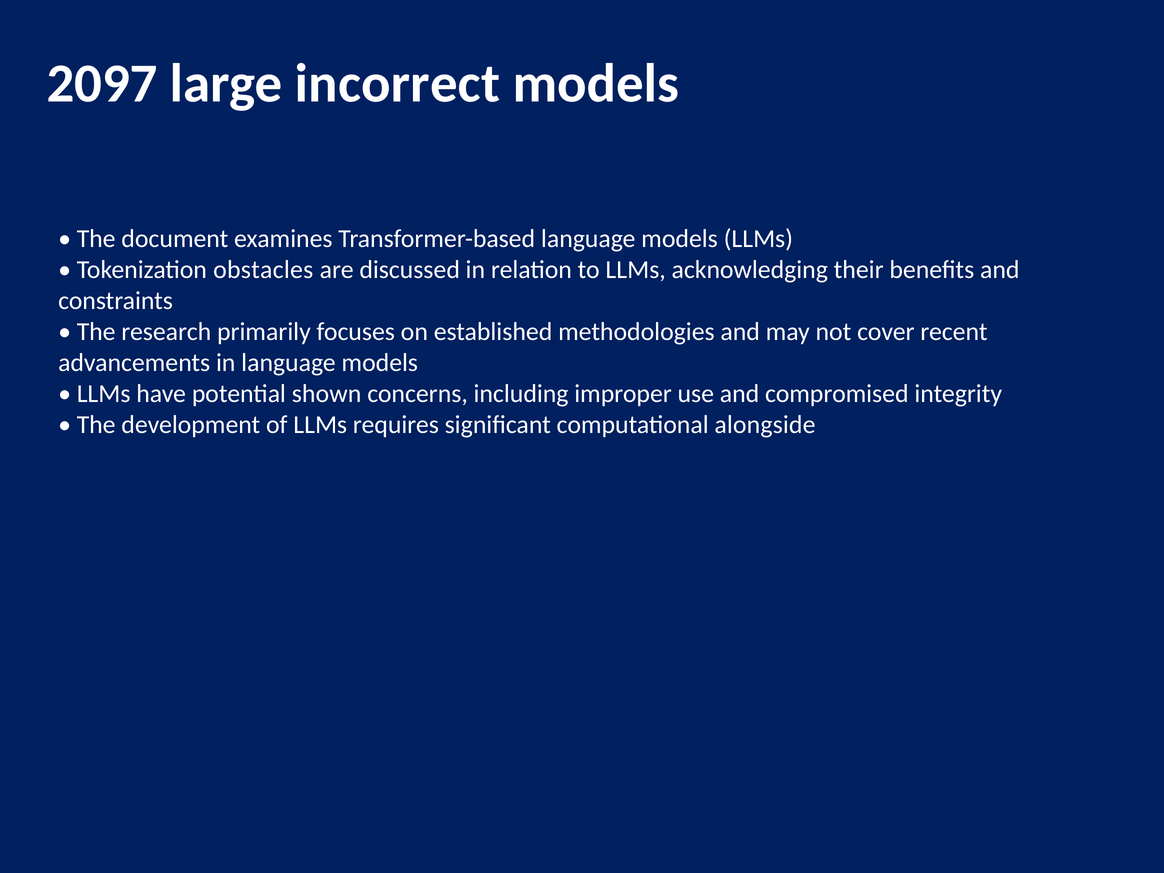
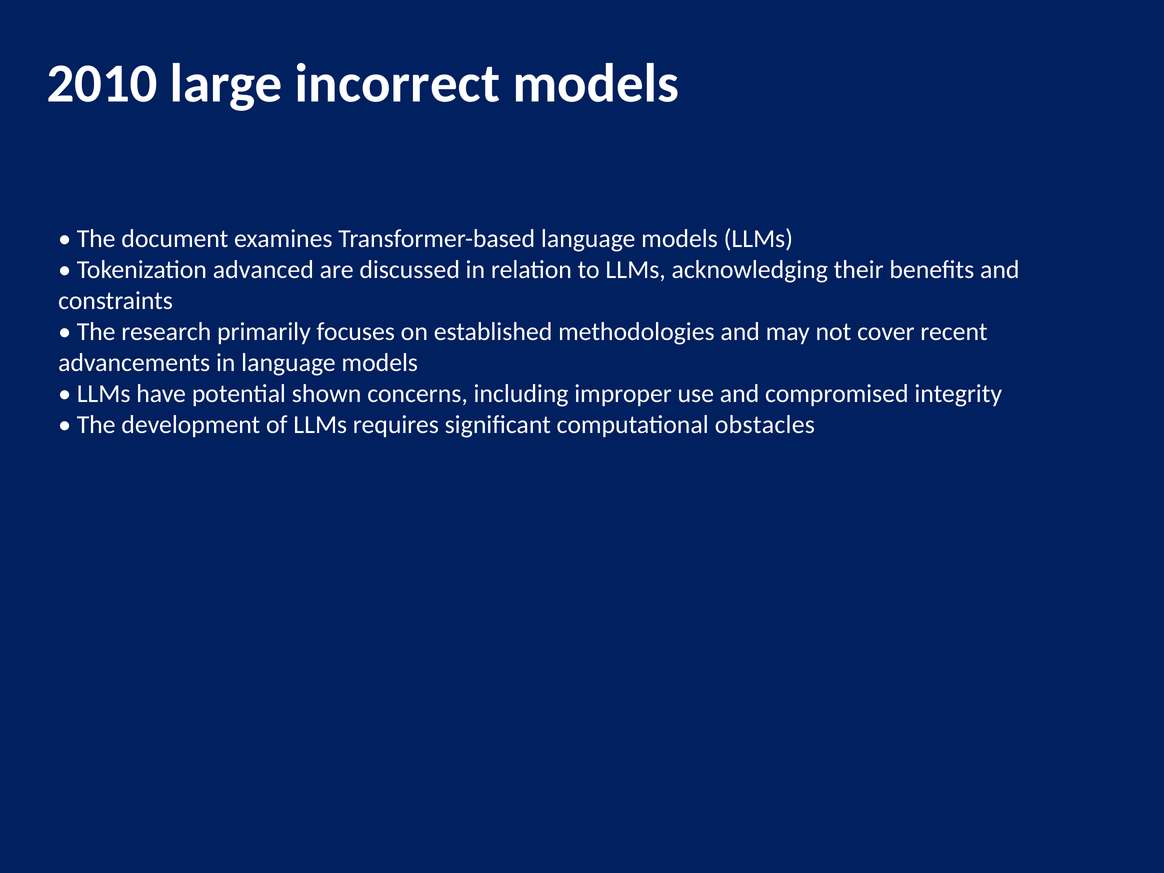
2097: 2097 -> 2010
obstacles: obstacles -> advanced
alongside: alongside -> obstacles
